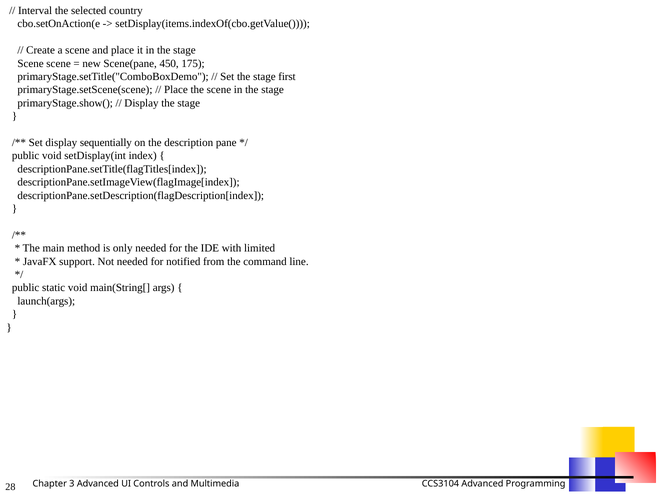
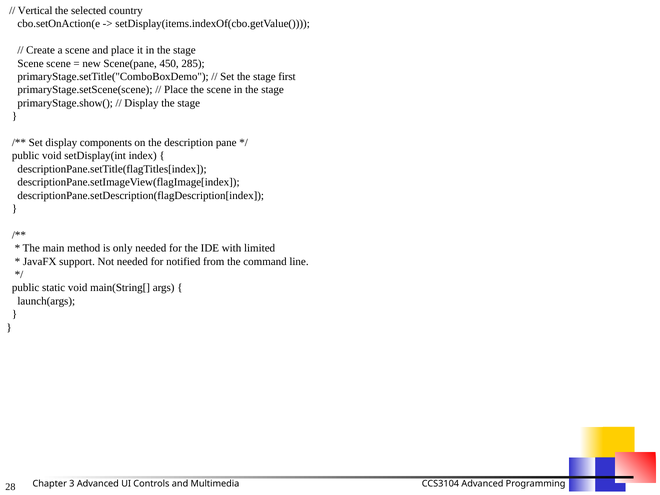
Interval: Interval -> Vertical
175: 175 -> 285
sequentially: sequentially -> components
